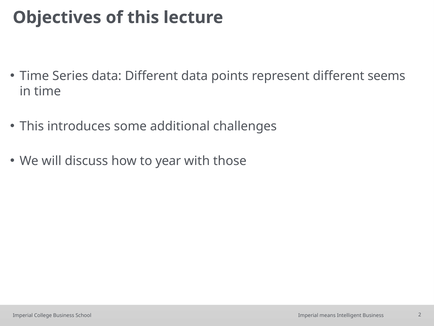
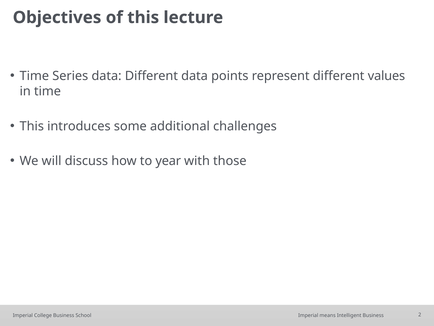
seems: seems -> values
